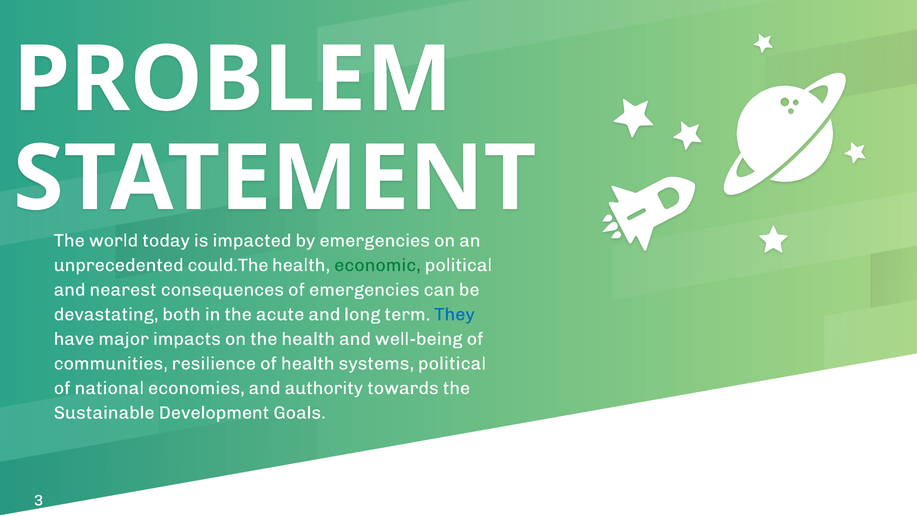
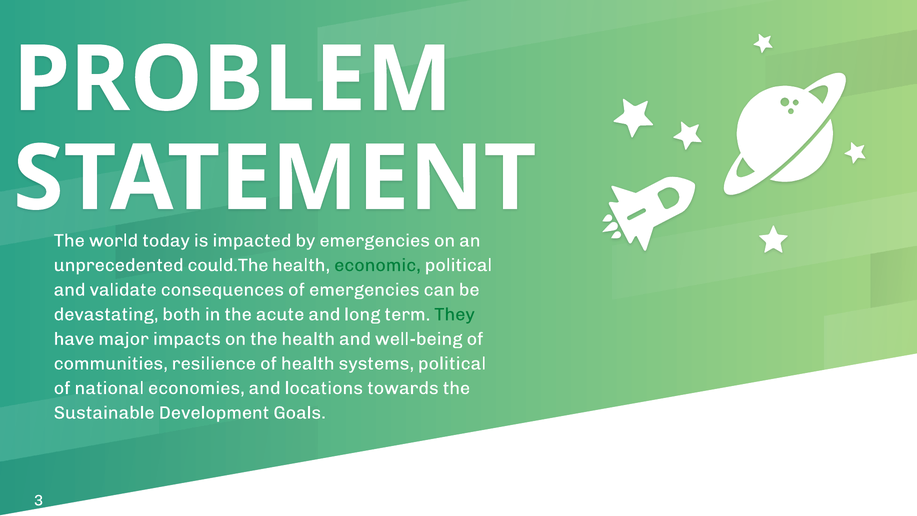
nearest: nearest -> validate
They colour: blue -> green
authority: authority -> locations
